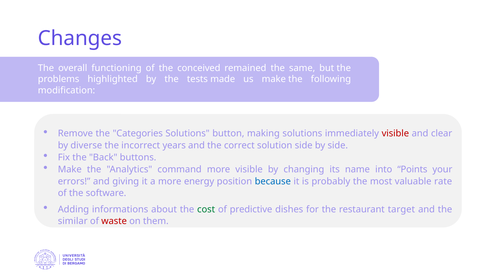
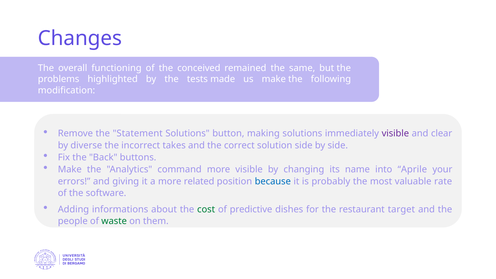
Categories: Categories -> Statement
visible at (395, 134) colour: red -> purple
years: years -> takes
Points: Points -> Aprile
energy: energy -> related
similar: similar -> people
waste colour: red -> green
